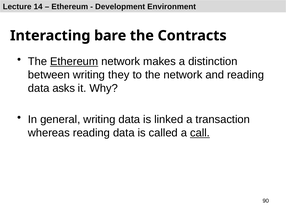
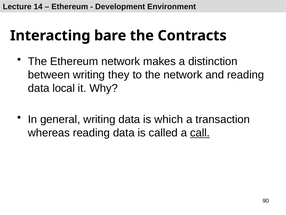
Ethereum at (74, 61) underline: present -> none
asks: asks -> local
linked: linked -> which
